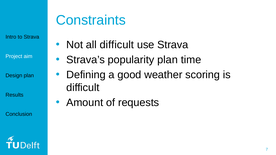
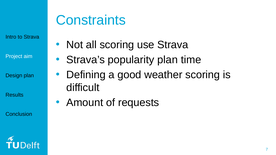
all difficult: difficult -> scoring
